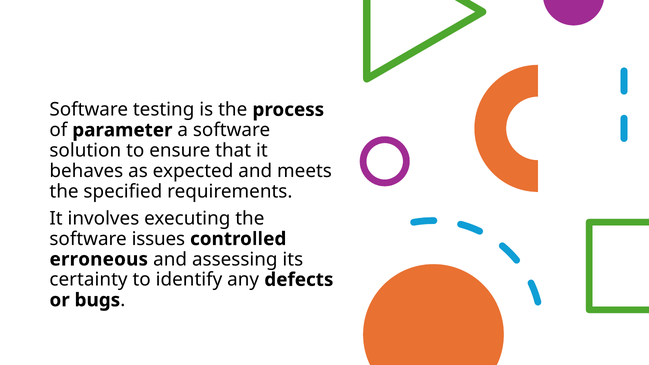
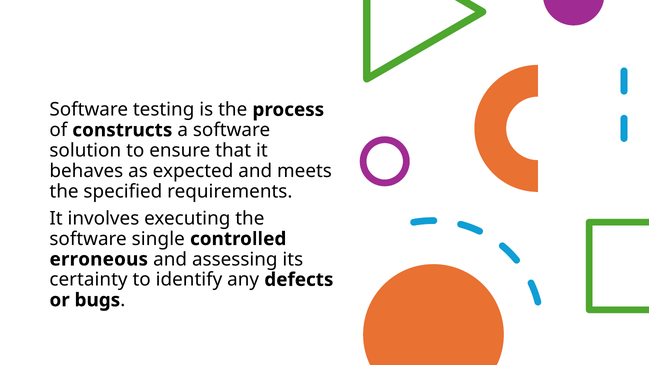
parameter: parameter -> constructs
issues: issues -> single
